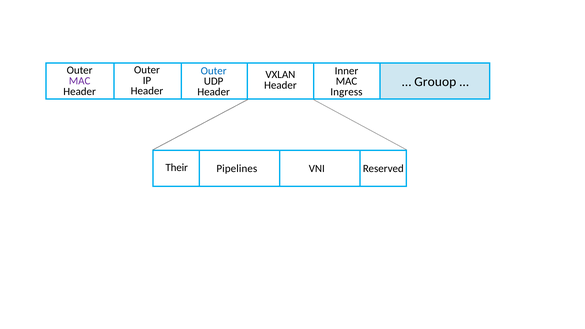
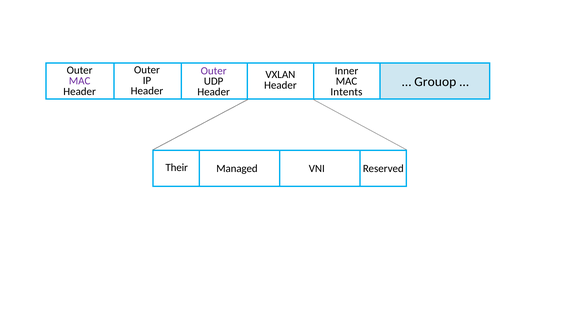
Outer at (214, 71) colour: blue -> purple
Ingress: Ingress -> Intents
Pipelines: Pipelines -> Managed
